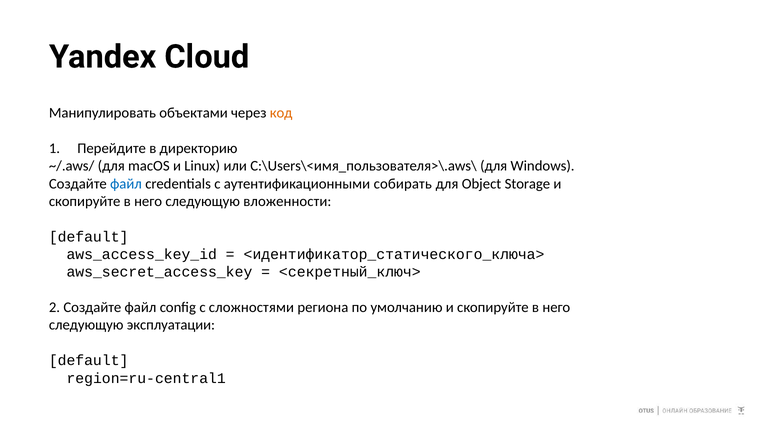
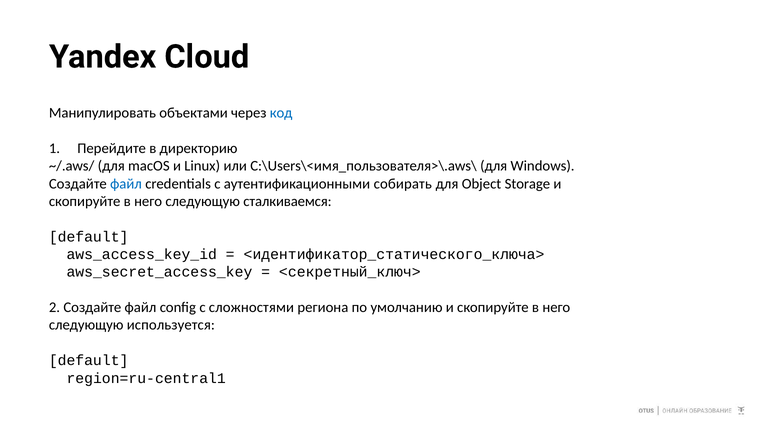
код colour: orange -> blue
вложенности: вложенности -> сталкиваемся
эксплуатации: эксплуатации -> используется
